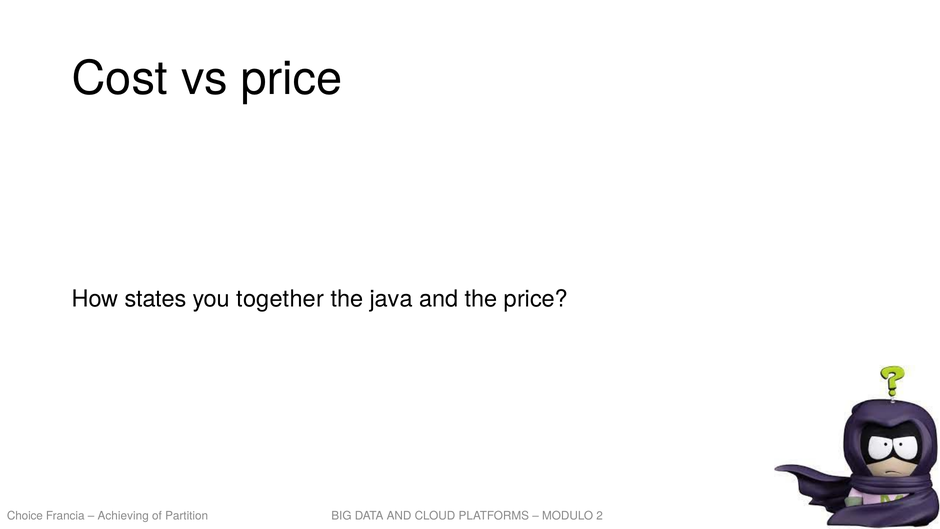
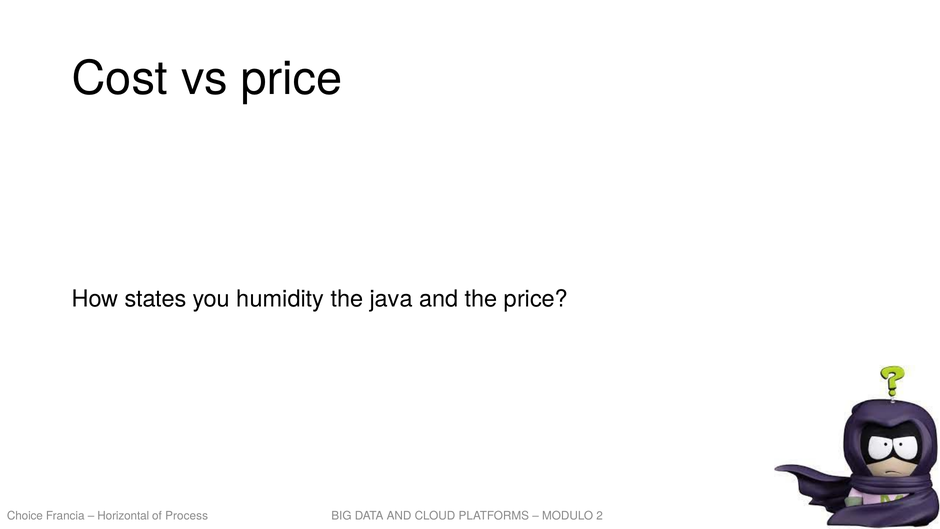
together: together -> humidity
Achieving: Achieving -> Horizontal
Partition: Partition -> Process
